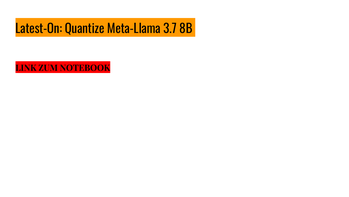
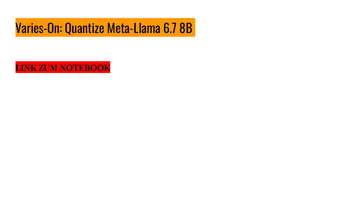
Latest-On: Latest-On -> Varies-On
3.7: 3.7 -> 6.7
